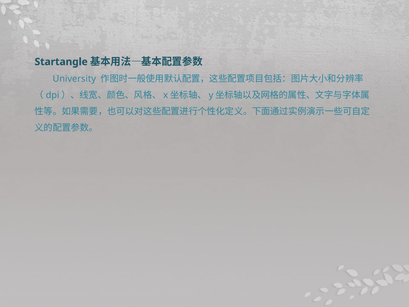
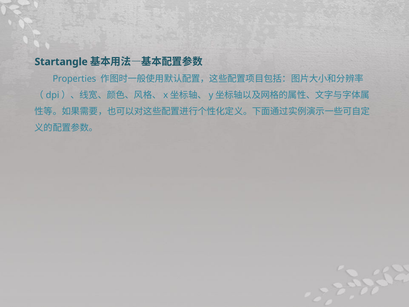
University: University -> Properties
